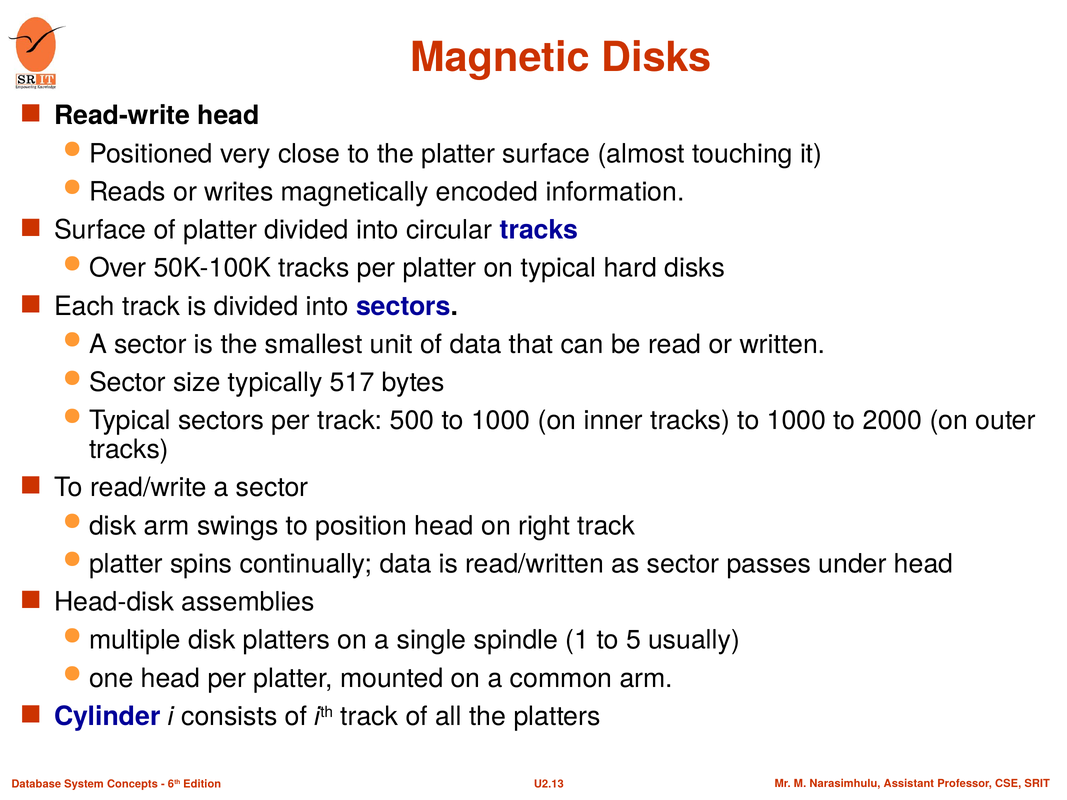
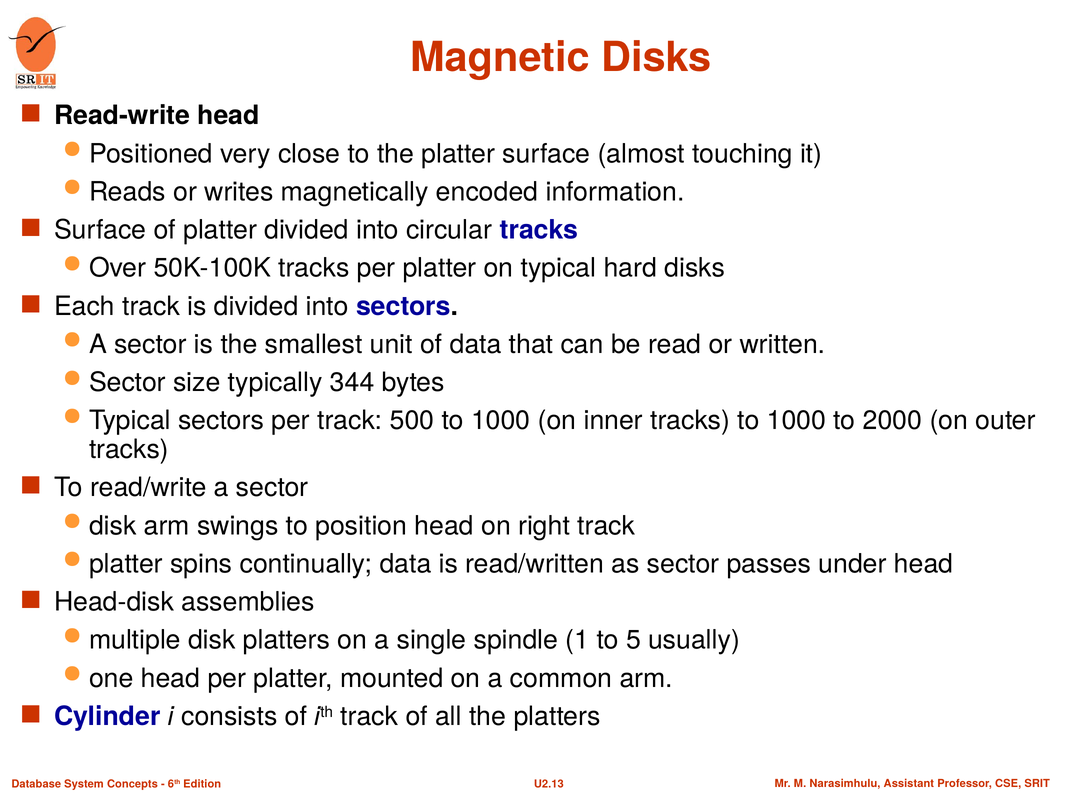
517: 517 -> 344
